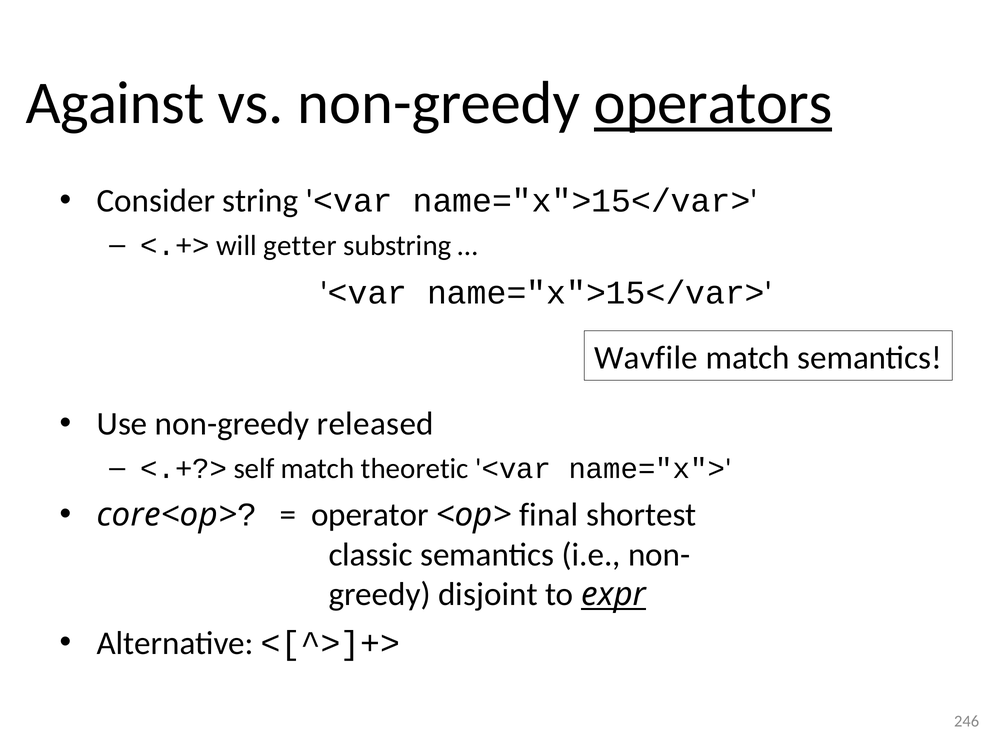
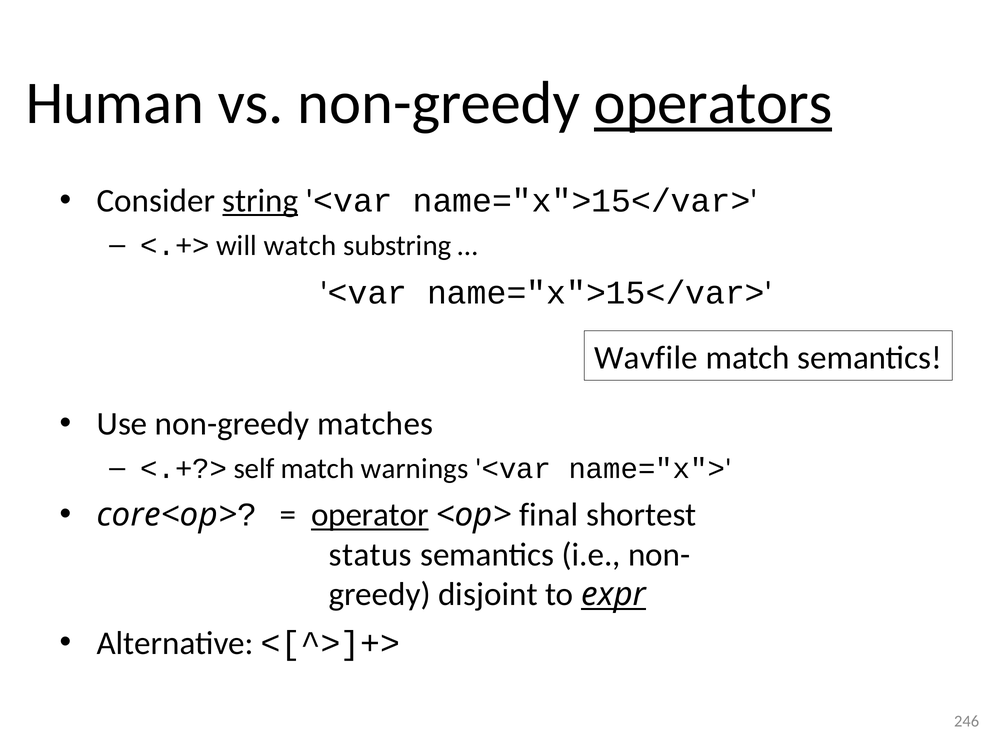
Against: Against -> Human
string underline: none -> present
getter: getter -> watch
released: released -> matches
theoretic: theoretic -> warnings
operator underline: none -> present
classic: classic -> status
